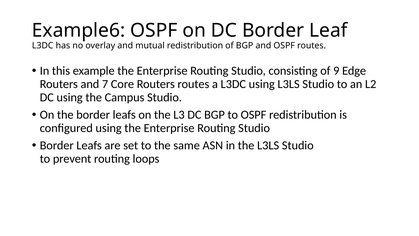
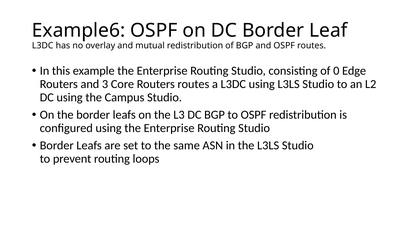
9: 9 -> 0
7: 7 -> 3
